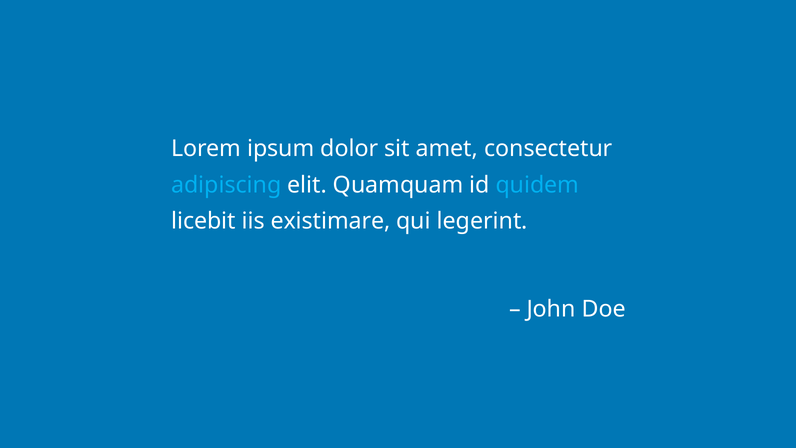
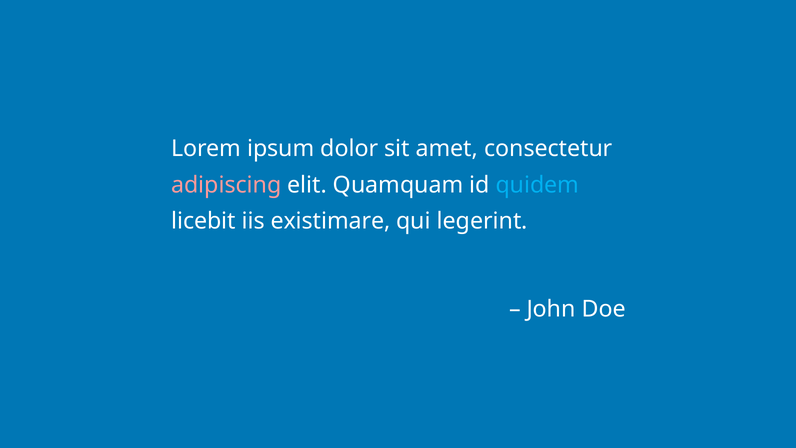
adipiscing colour: light blue -> pink
